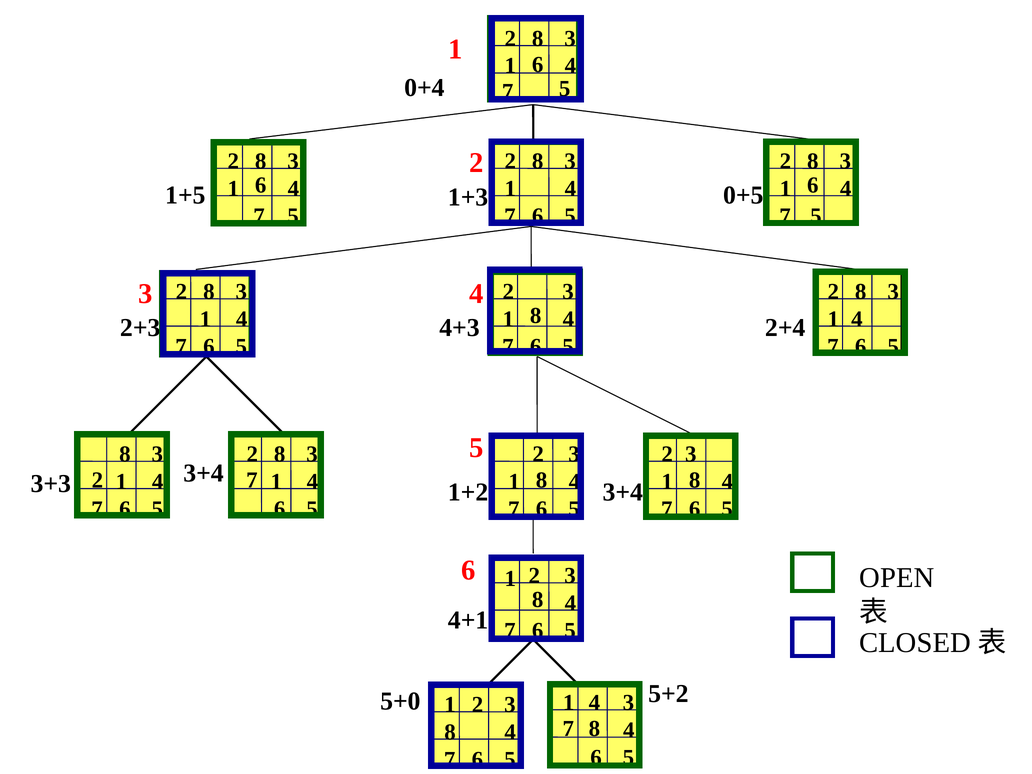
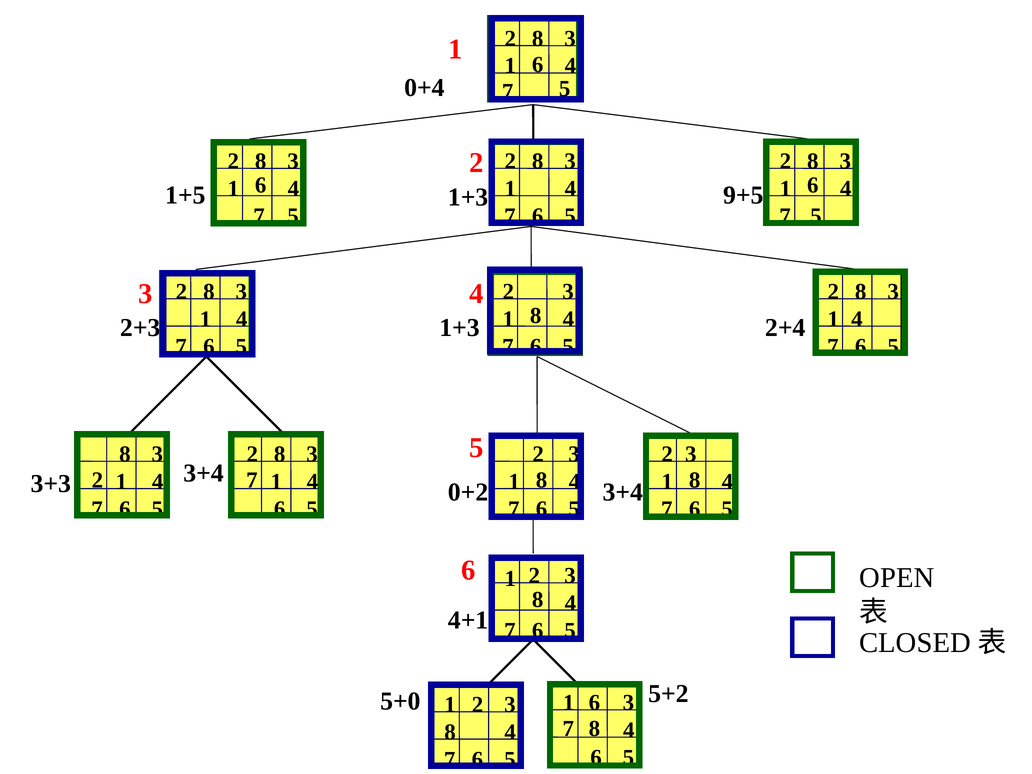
0+5: 0+5 -> 9+5
2+3 4+3: 4+3 -> 1+3
1+2: 1+2 -> 0+2
1 4: 4 -> 6
